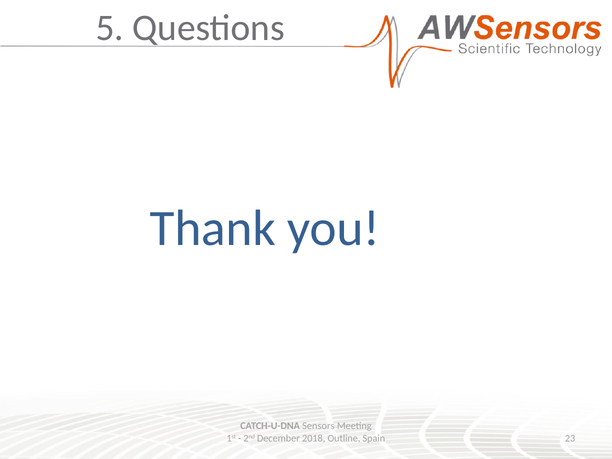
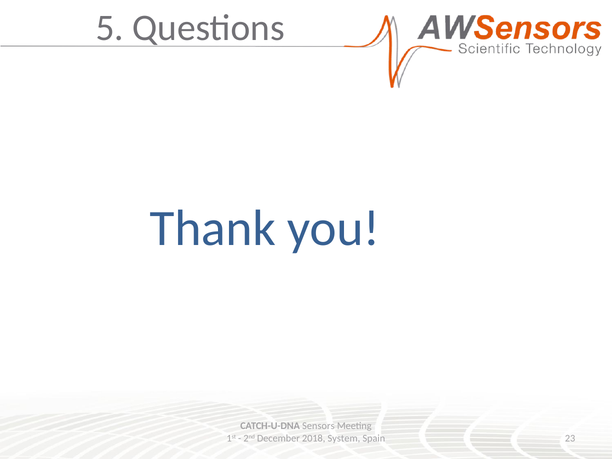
Outline: Outline -> System
